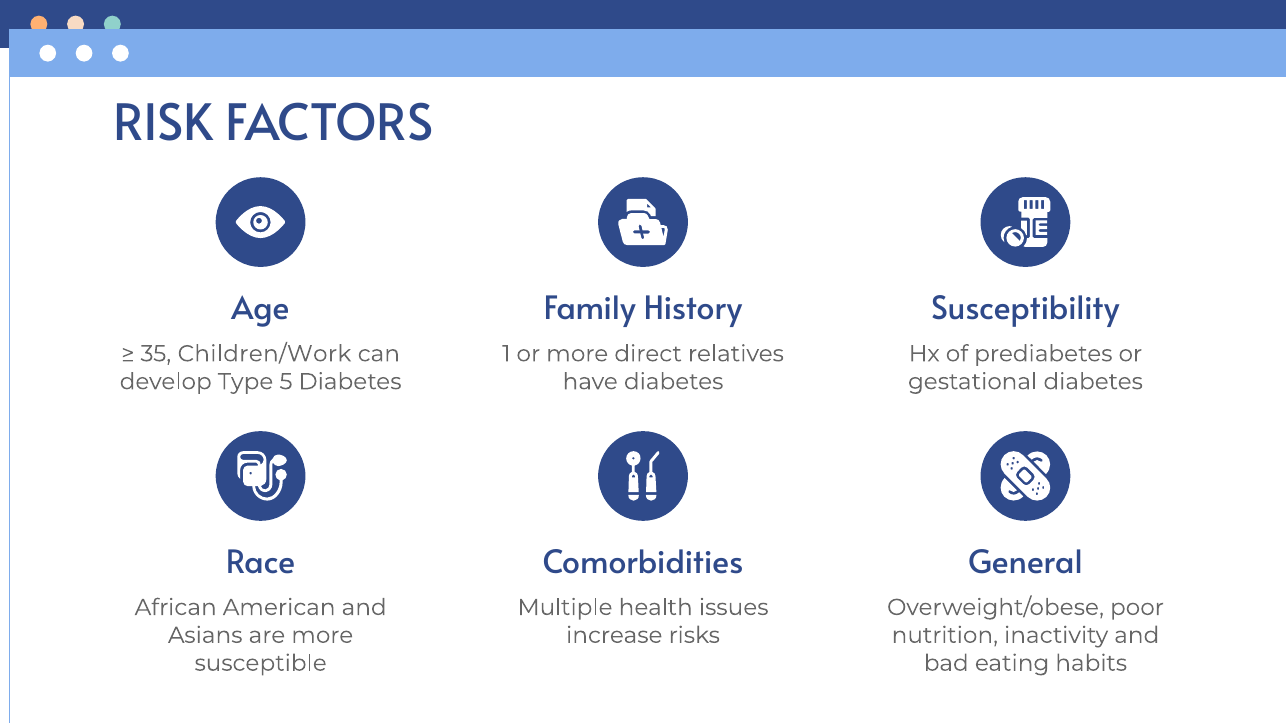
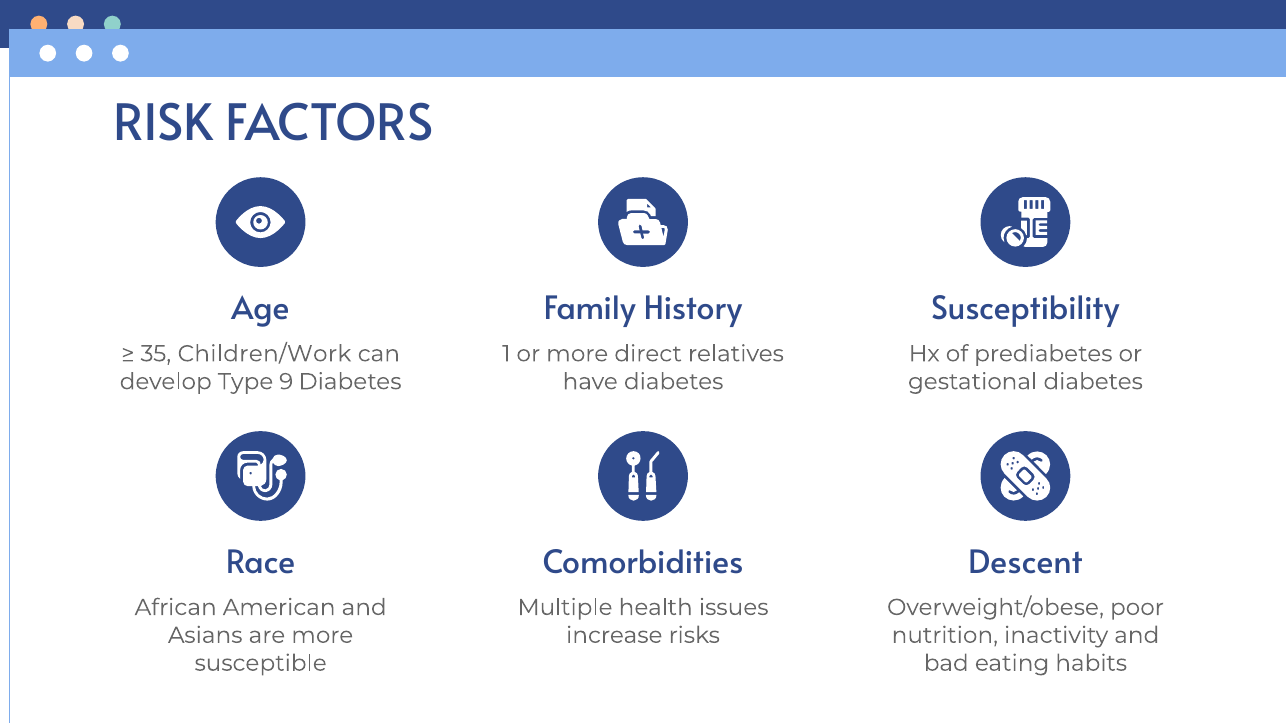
5: 5 -> 9
General: General -> Descent
